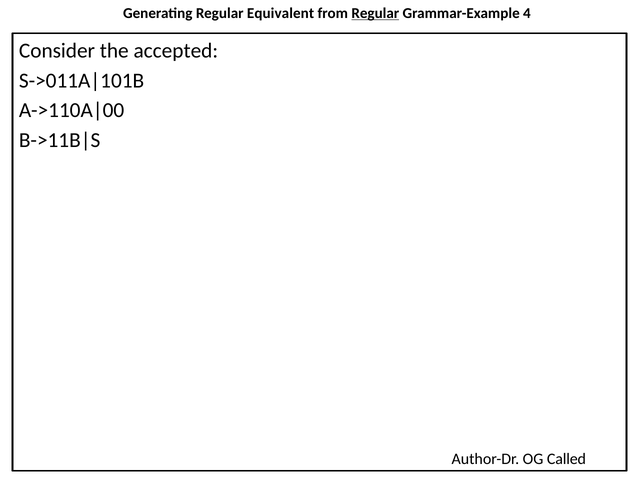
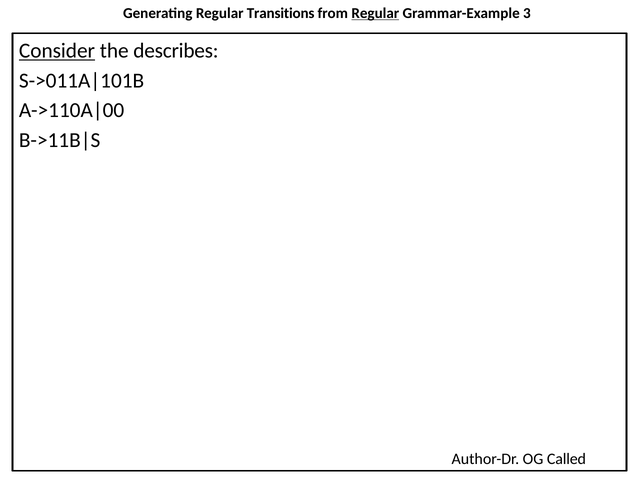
Equivalent: Equivalent -> Transitions
4: 4 -> 3
Consider underline: none -> present
accepted: accepted -> describes
